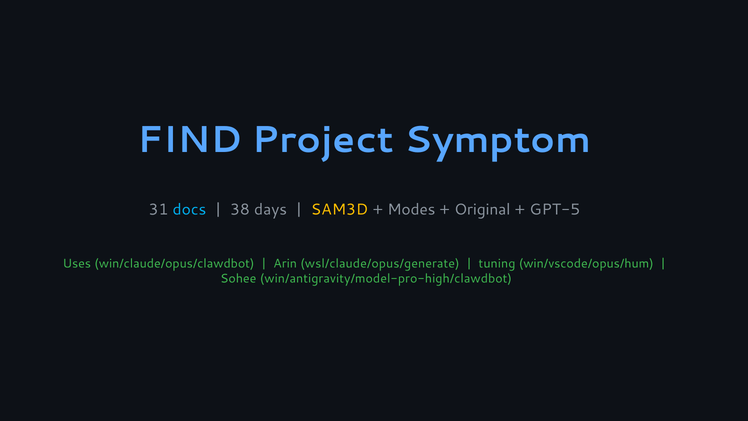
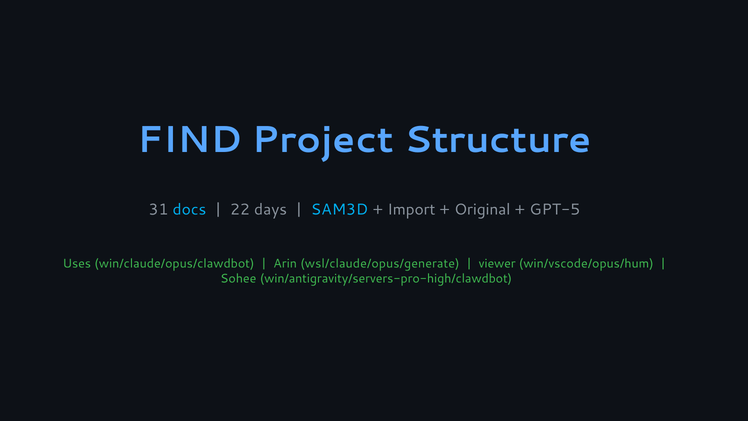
Symptom: Symptom -> Structure
38: 38 -> 22
SAM3D colour: yellow -> light blue
Modes: Modes -> Import
tuning: tuning -> viewer
win/antigravity/model-pro-high/clawdbot: win/antigravity/model-pro-high/clawdbot -> win/antigravity/servers-pro-high/clawdbot
